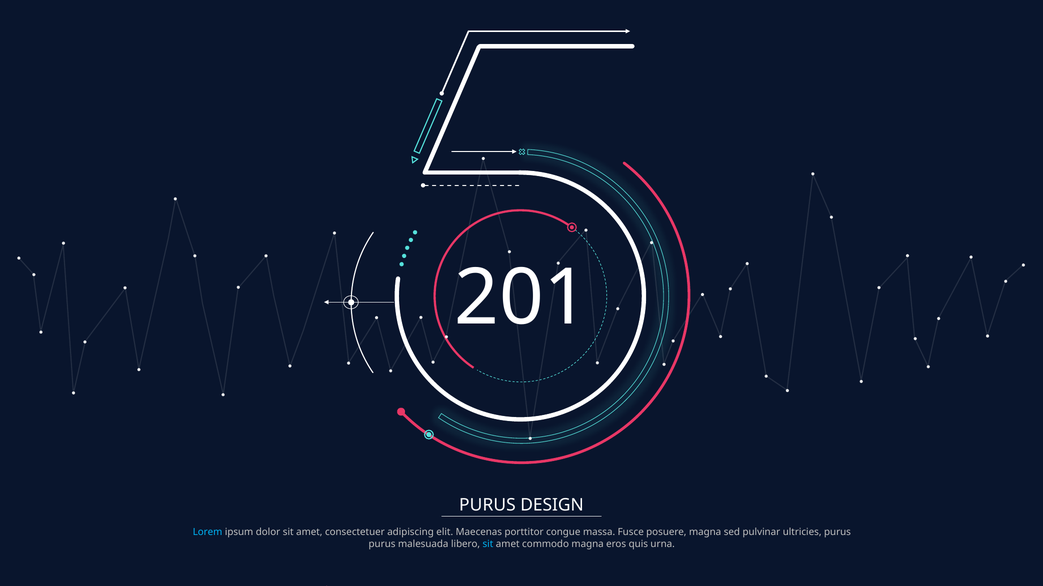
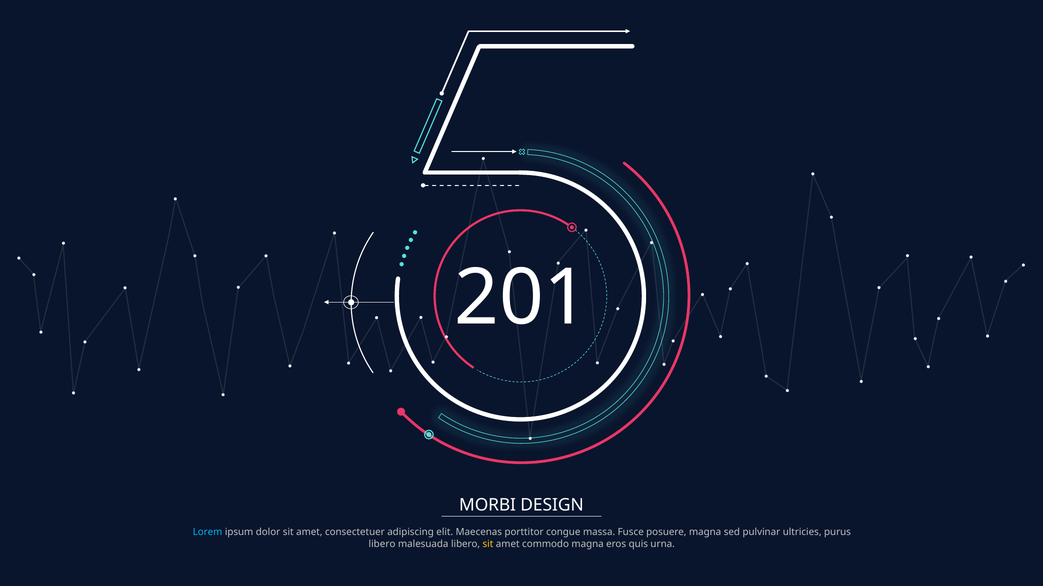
PURUS at (487, 506): PURUS -> MORBI
purus at (382, 545): purus -> libero
sit at (488, 545) colour: light blue -> yellow
